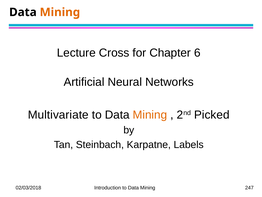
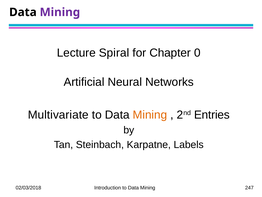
Mining at (60, 12) colour: orange -> purple
Cross: Cross -> Spiral
6: 6 -> 0
Picked: Picked -> Entries
